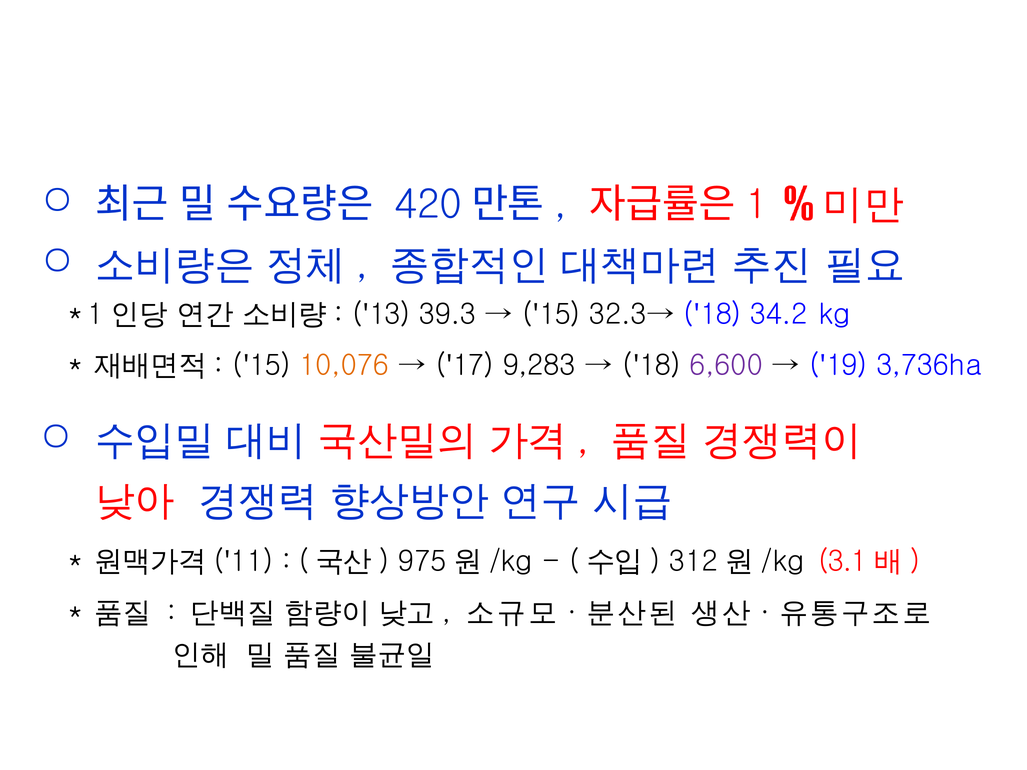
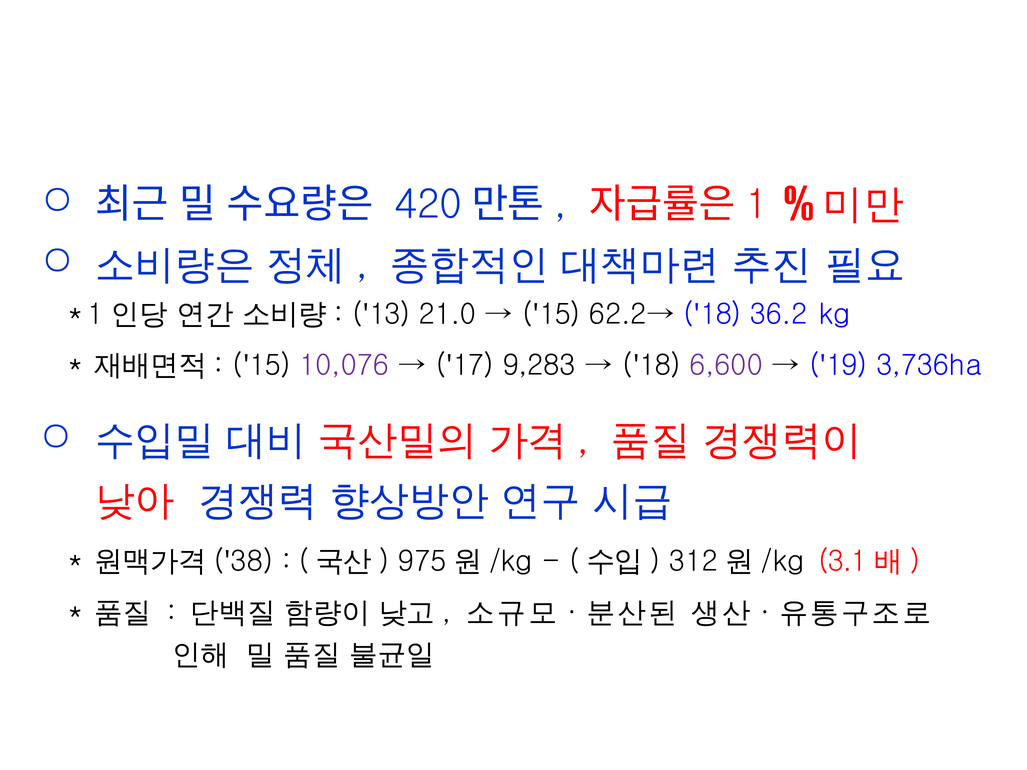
39.3: 39.3 -> 21.0
32.3→: 32.3→ -> 62.2→
34.2: 34.2 -> 36.2
10,076 colour: orange -> purple
11: 11 -> 38
